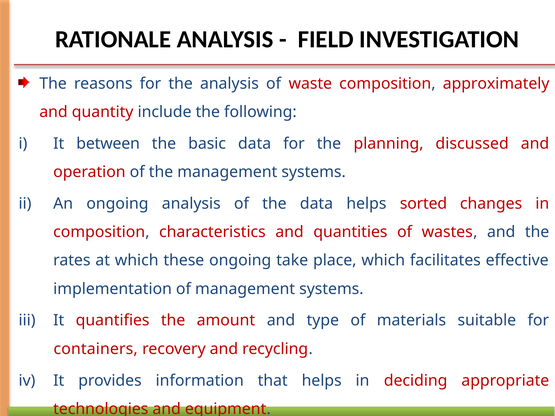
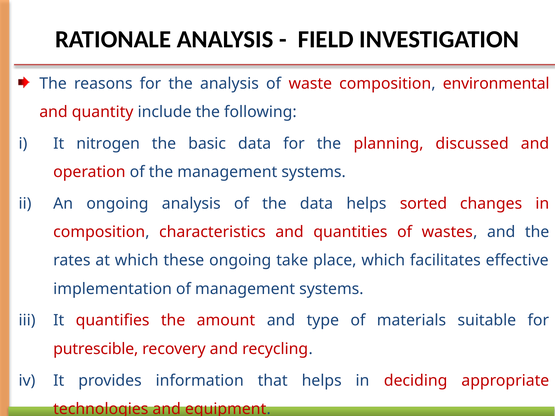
approximately: approximately -> environmental
between: between -> nitrogen
containers: containers -> putrescible
